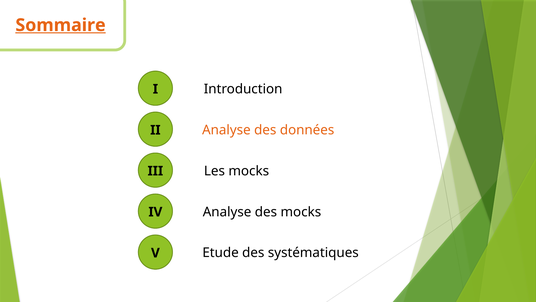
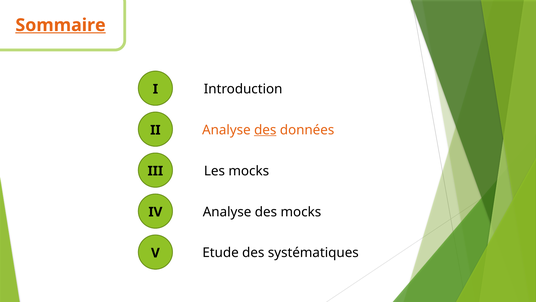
des at (265, 130) underline: none -> present
